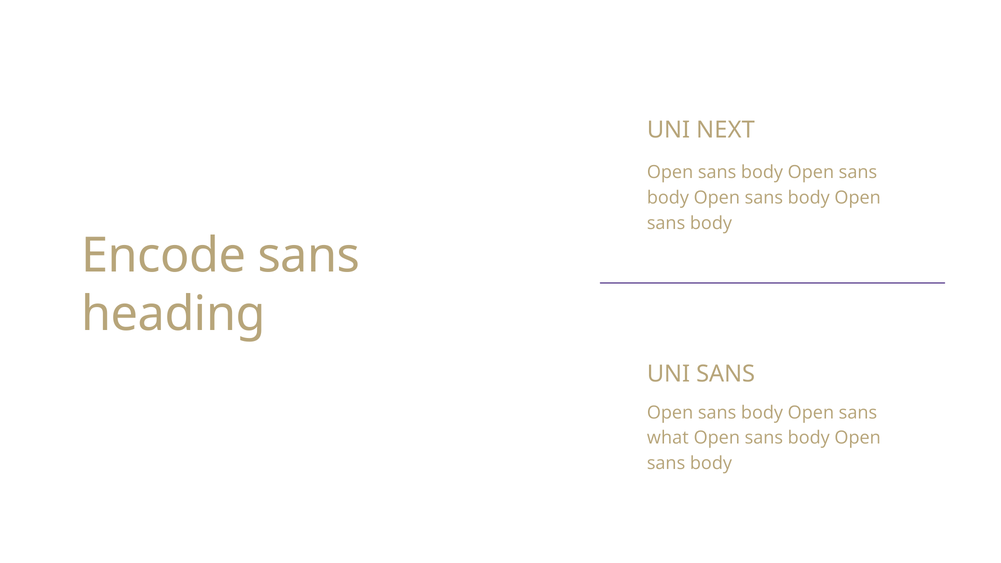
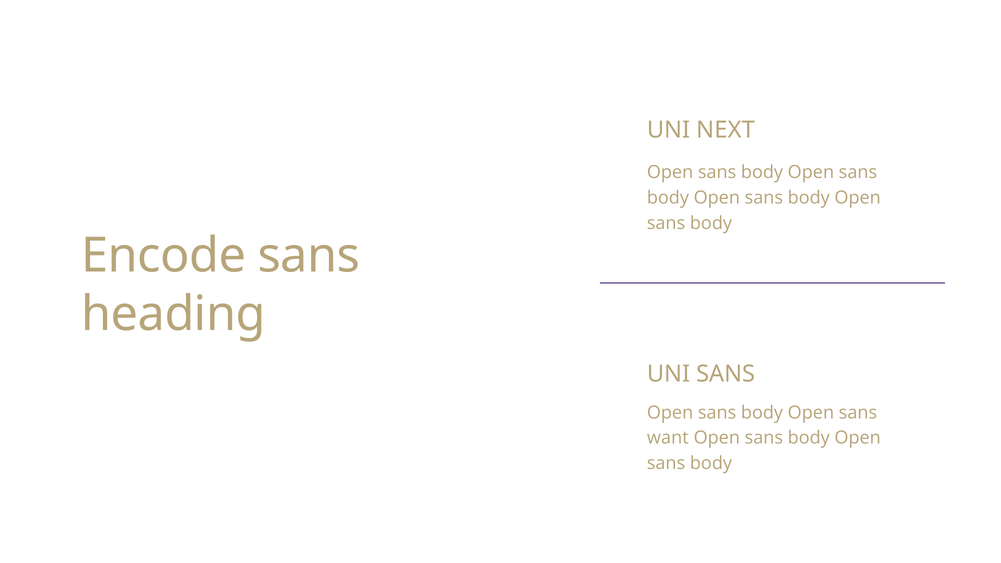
what: what -> want
